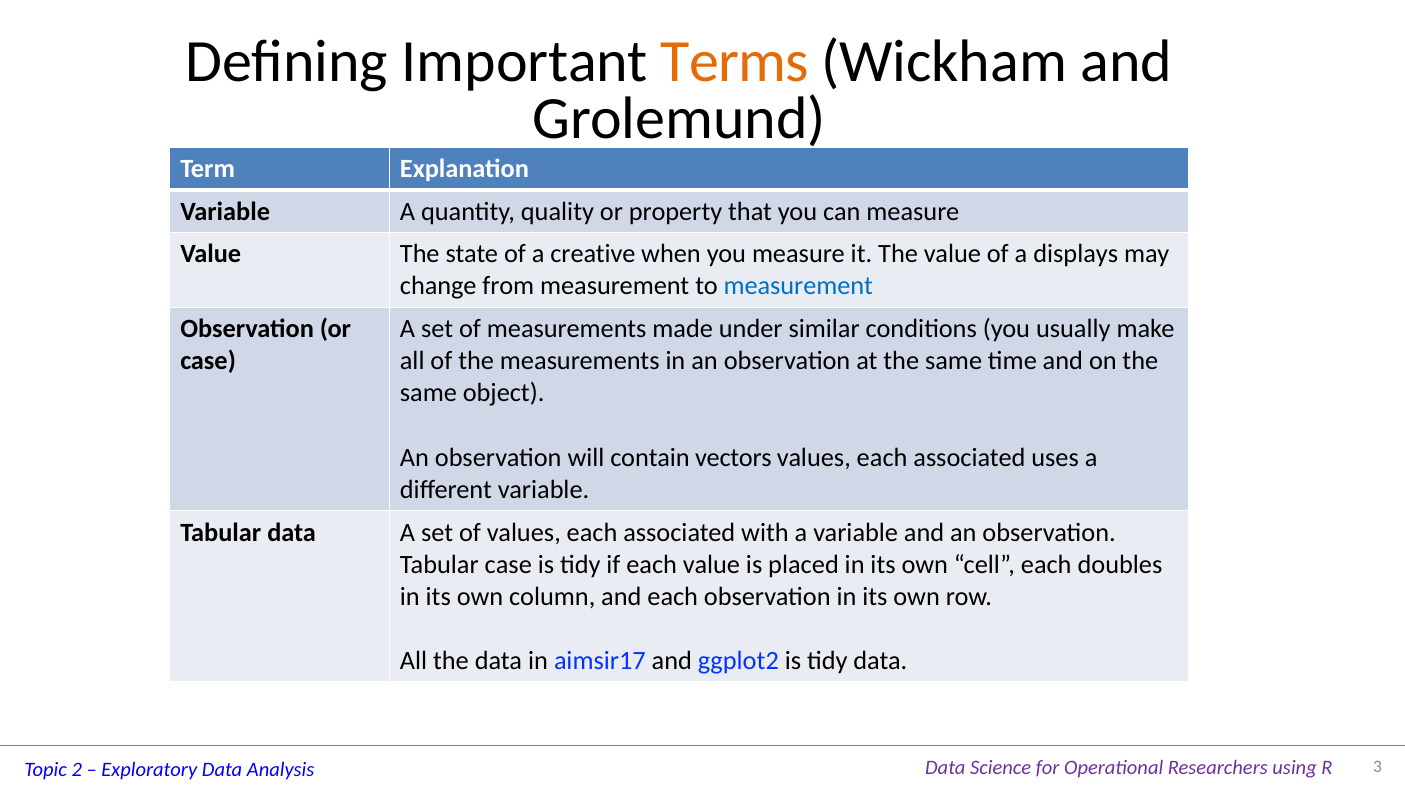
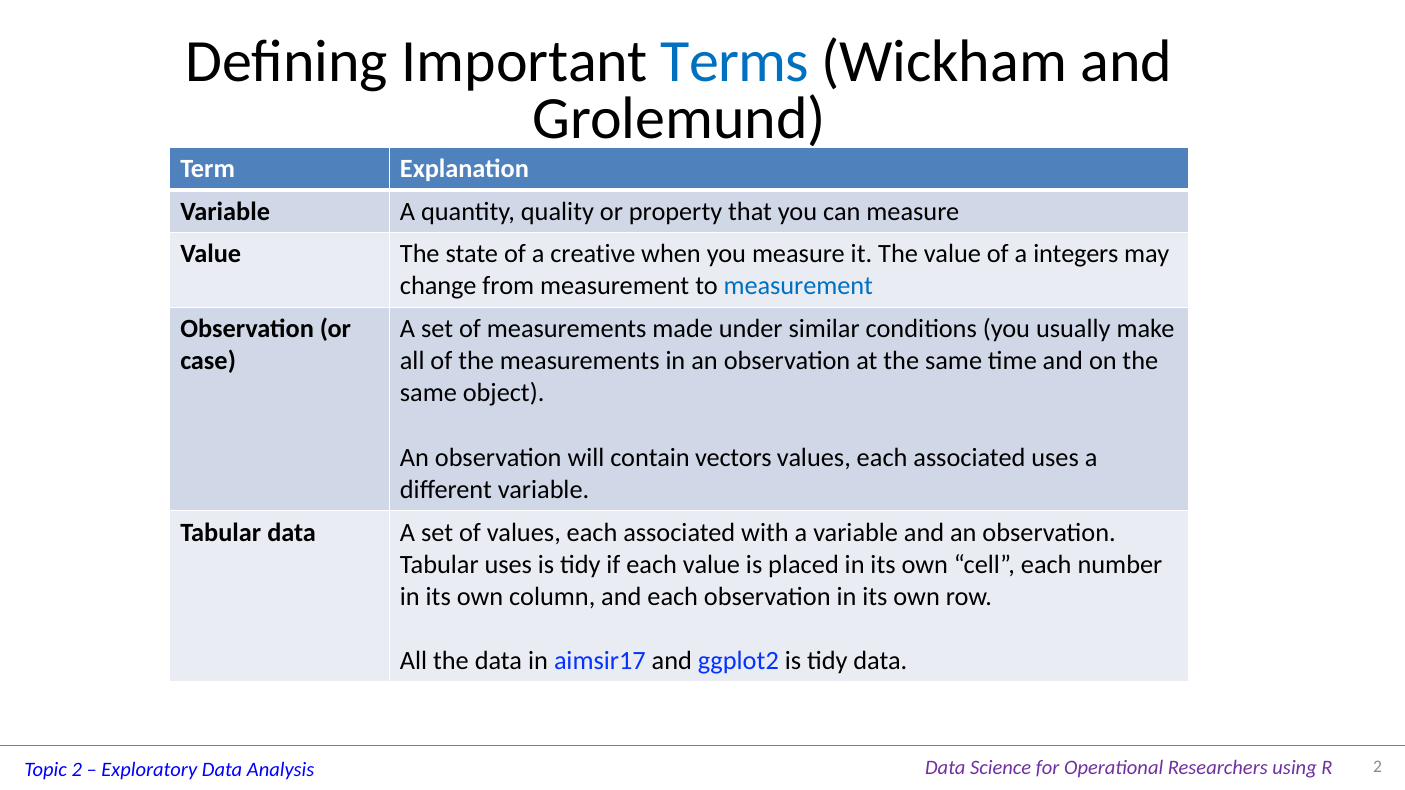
Terms colour: orange -> blue
displays: displays -> integers
Tabular case: case -> uses
doubles: doubles -> number
3 at (1378, 767): 3 -> 2
